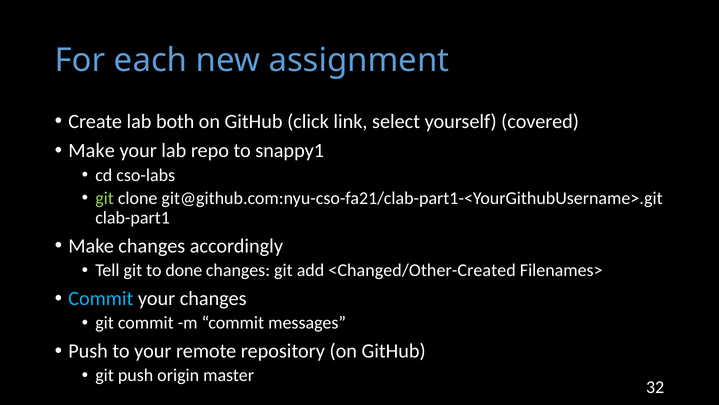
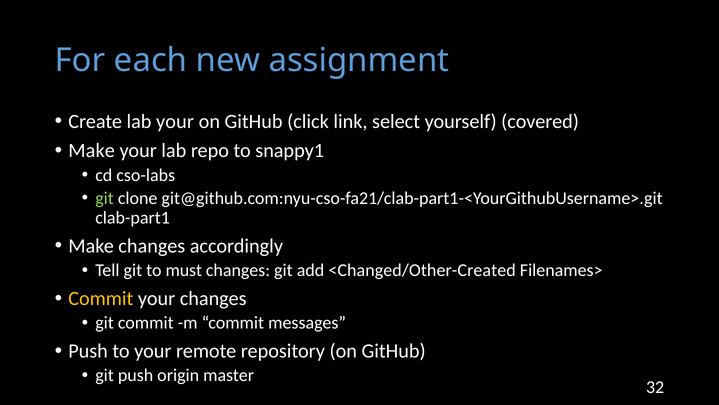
lab both: both -> your
done: done -> must
Commit at (101, 298) colour: light blue -> yellow
